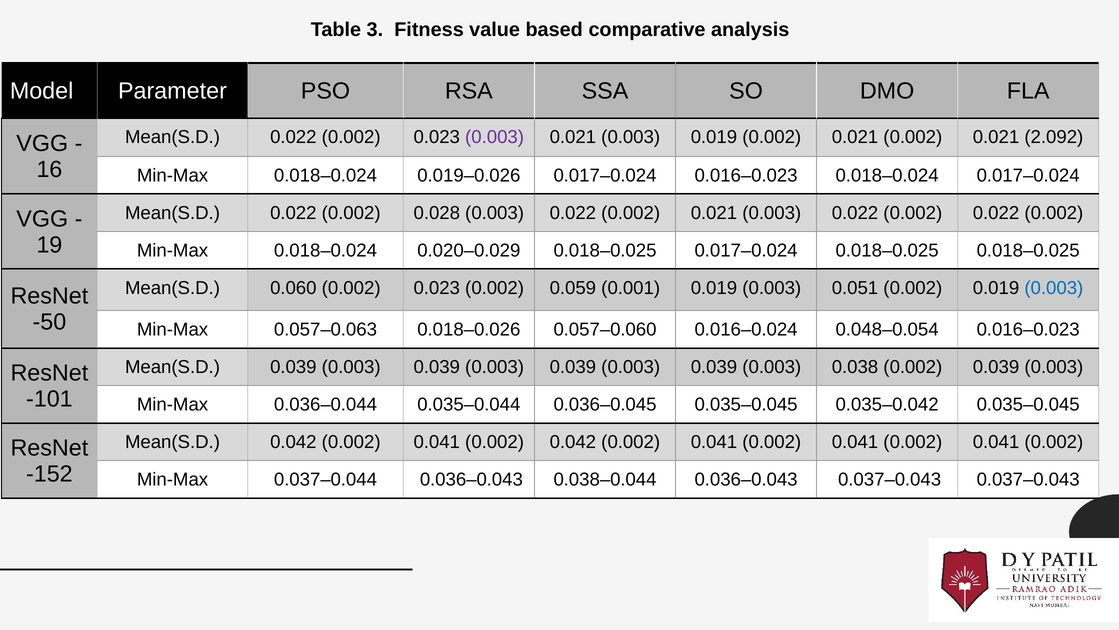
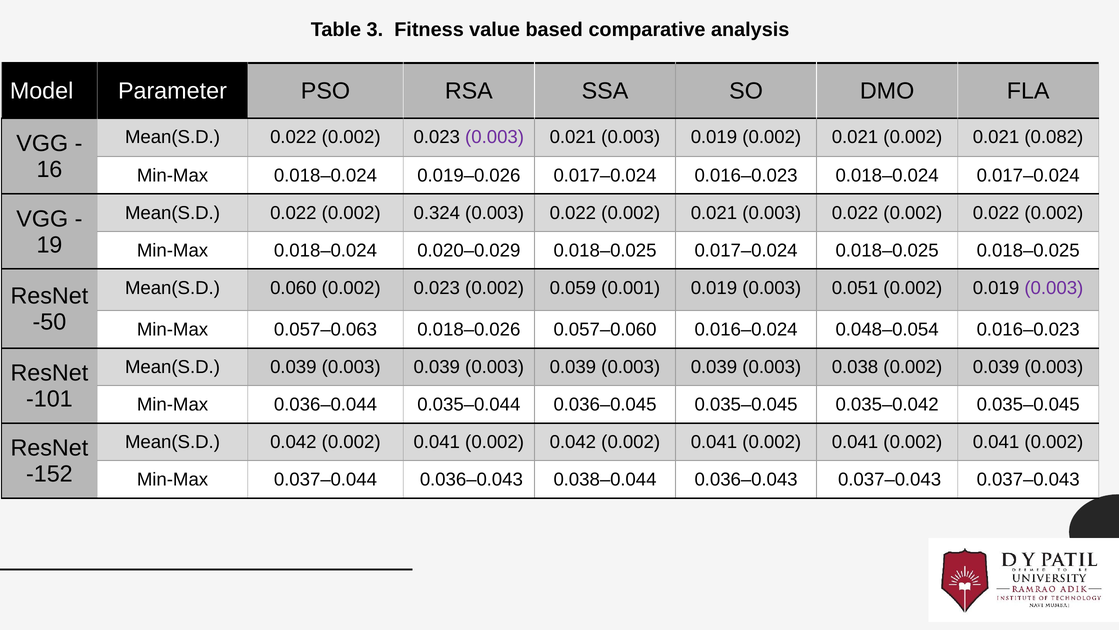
2.092: 2.092 -> 0.082
0.028: 0.028 -> 0.324
0.003 at (1054, 288) colour: blue -> purple
